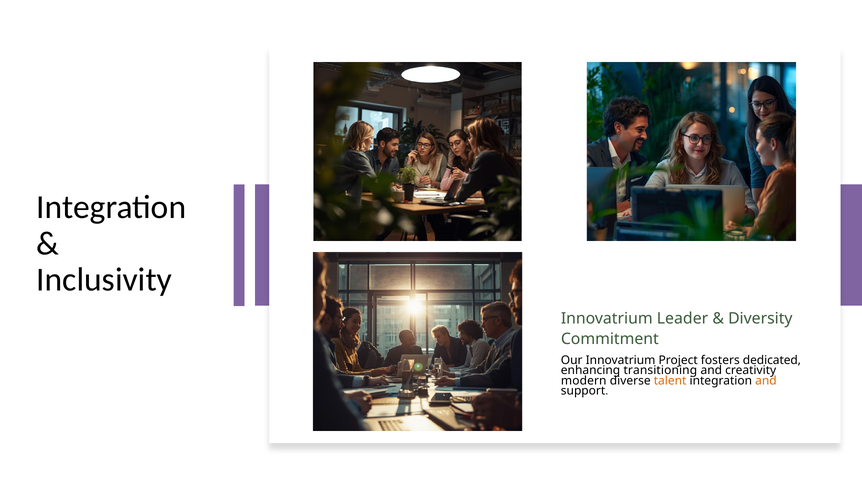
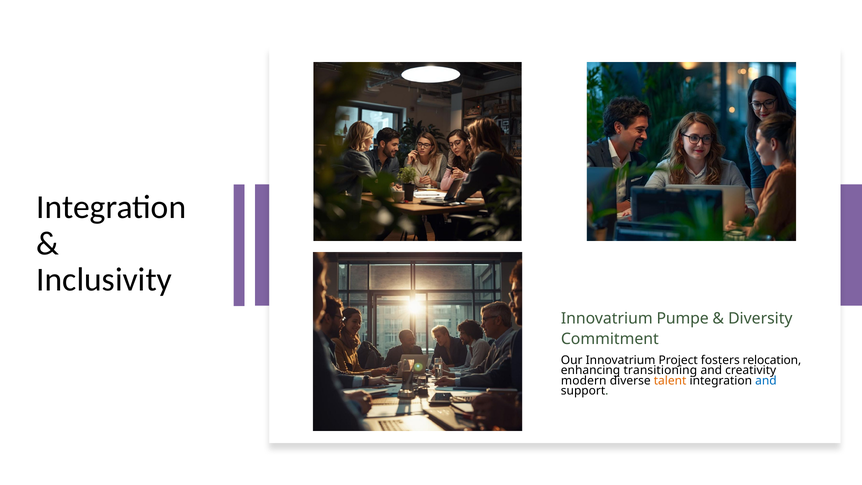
Leader: Leader -> Pumpe
dedicated: dedicated -> relocation
and at (766, 381) colour: orange -> blue
